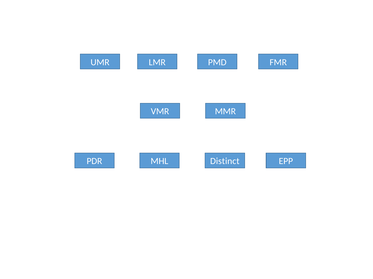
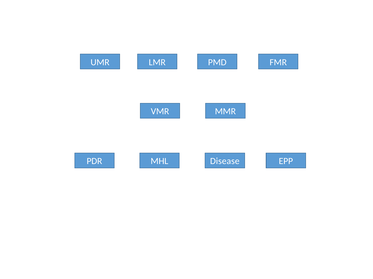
Distinct: Distinct -> Disease
